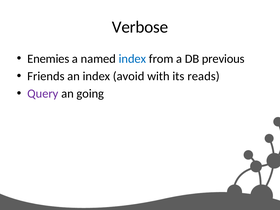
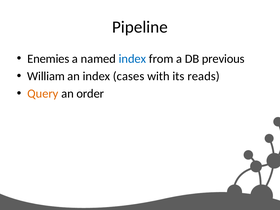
Verbose: Verbose -> Pipeline
Friends: Friends -> William
avoid: avoid -> cases
Query colour: purple -> orange
going: going -> order
